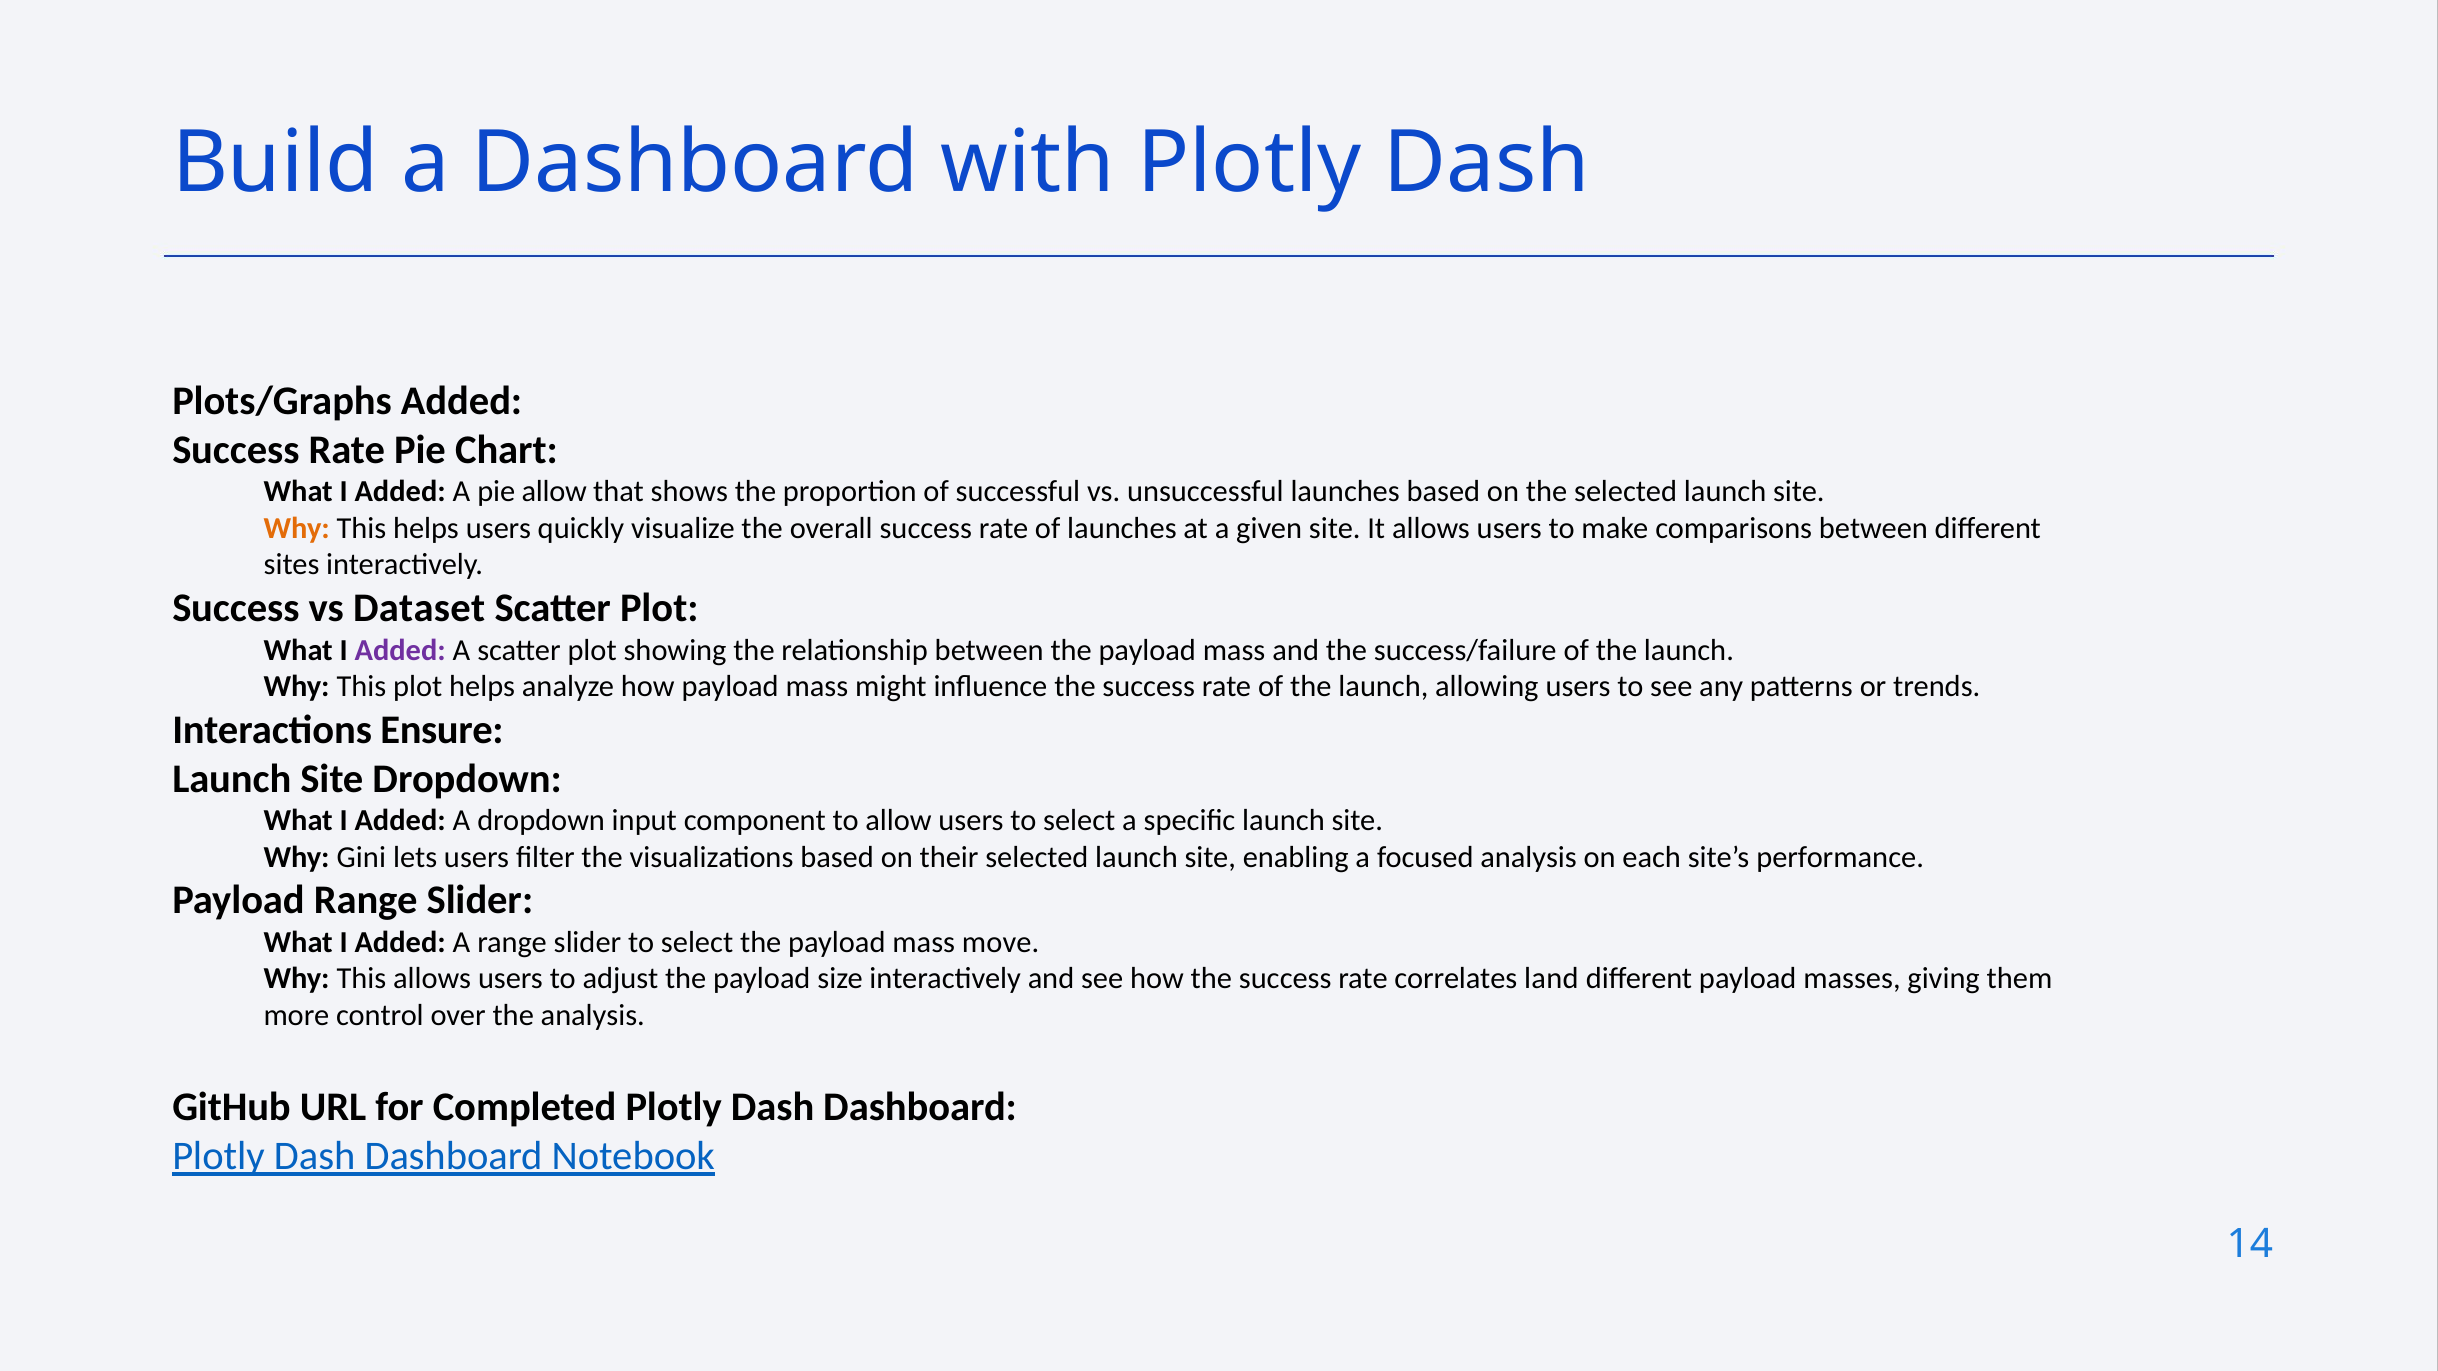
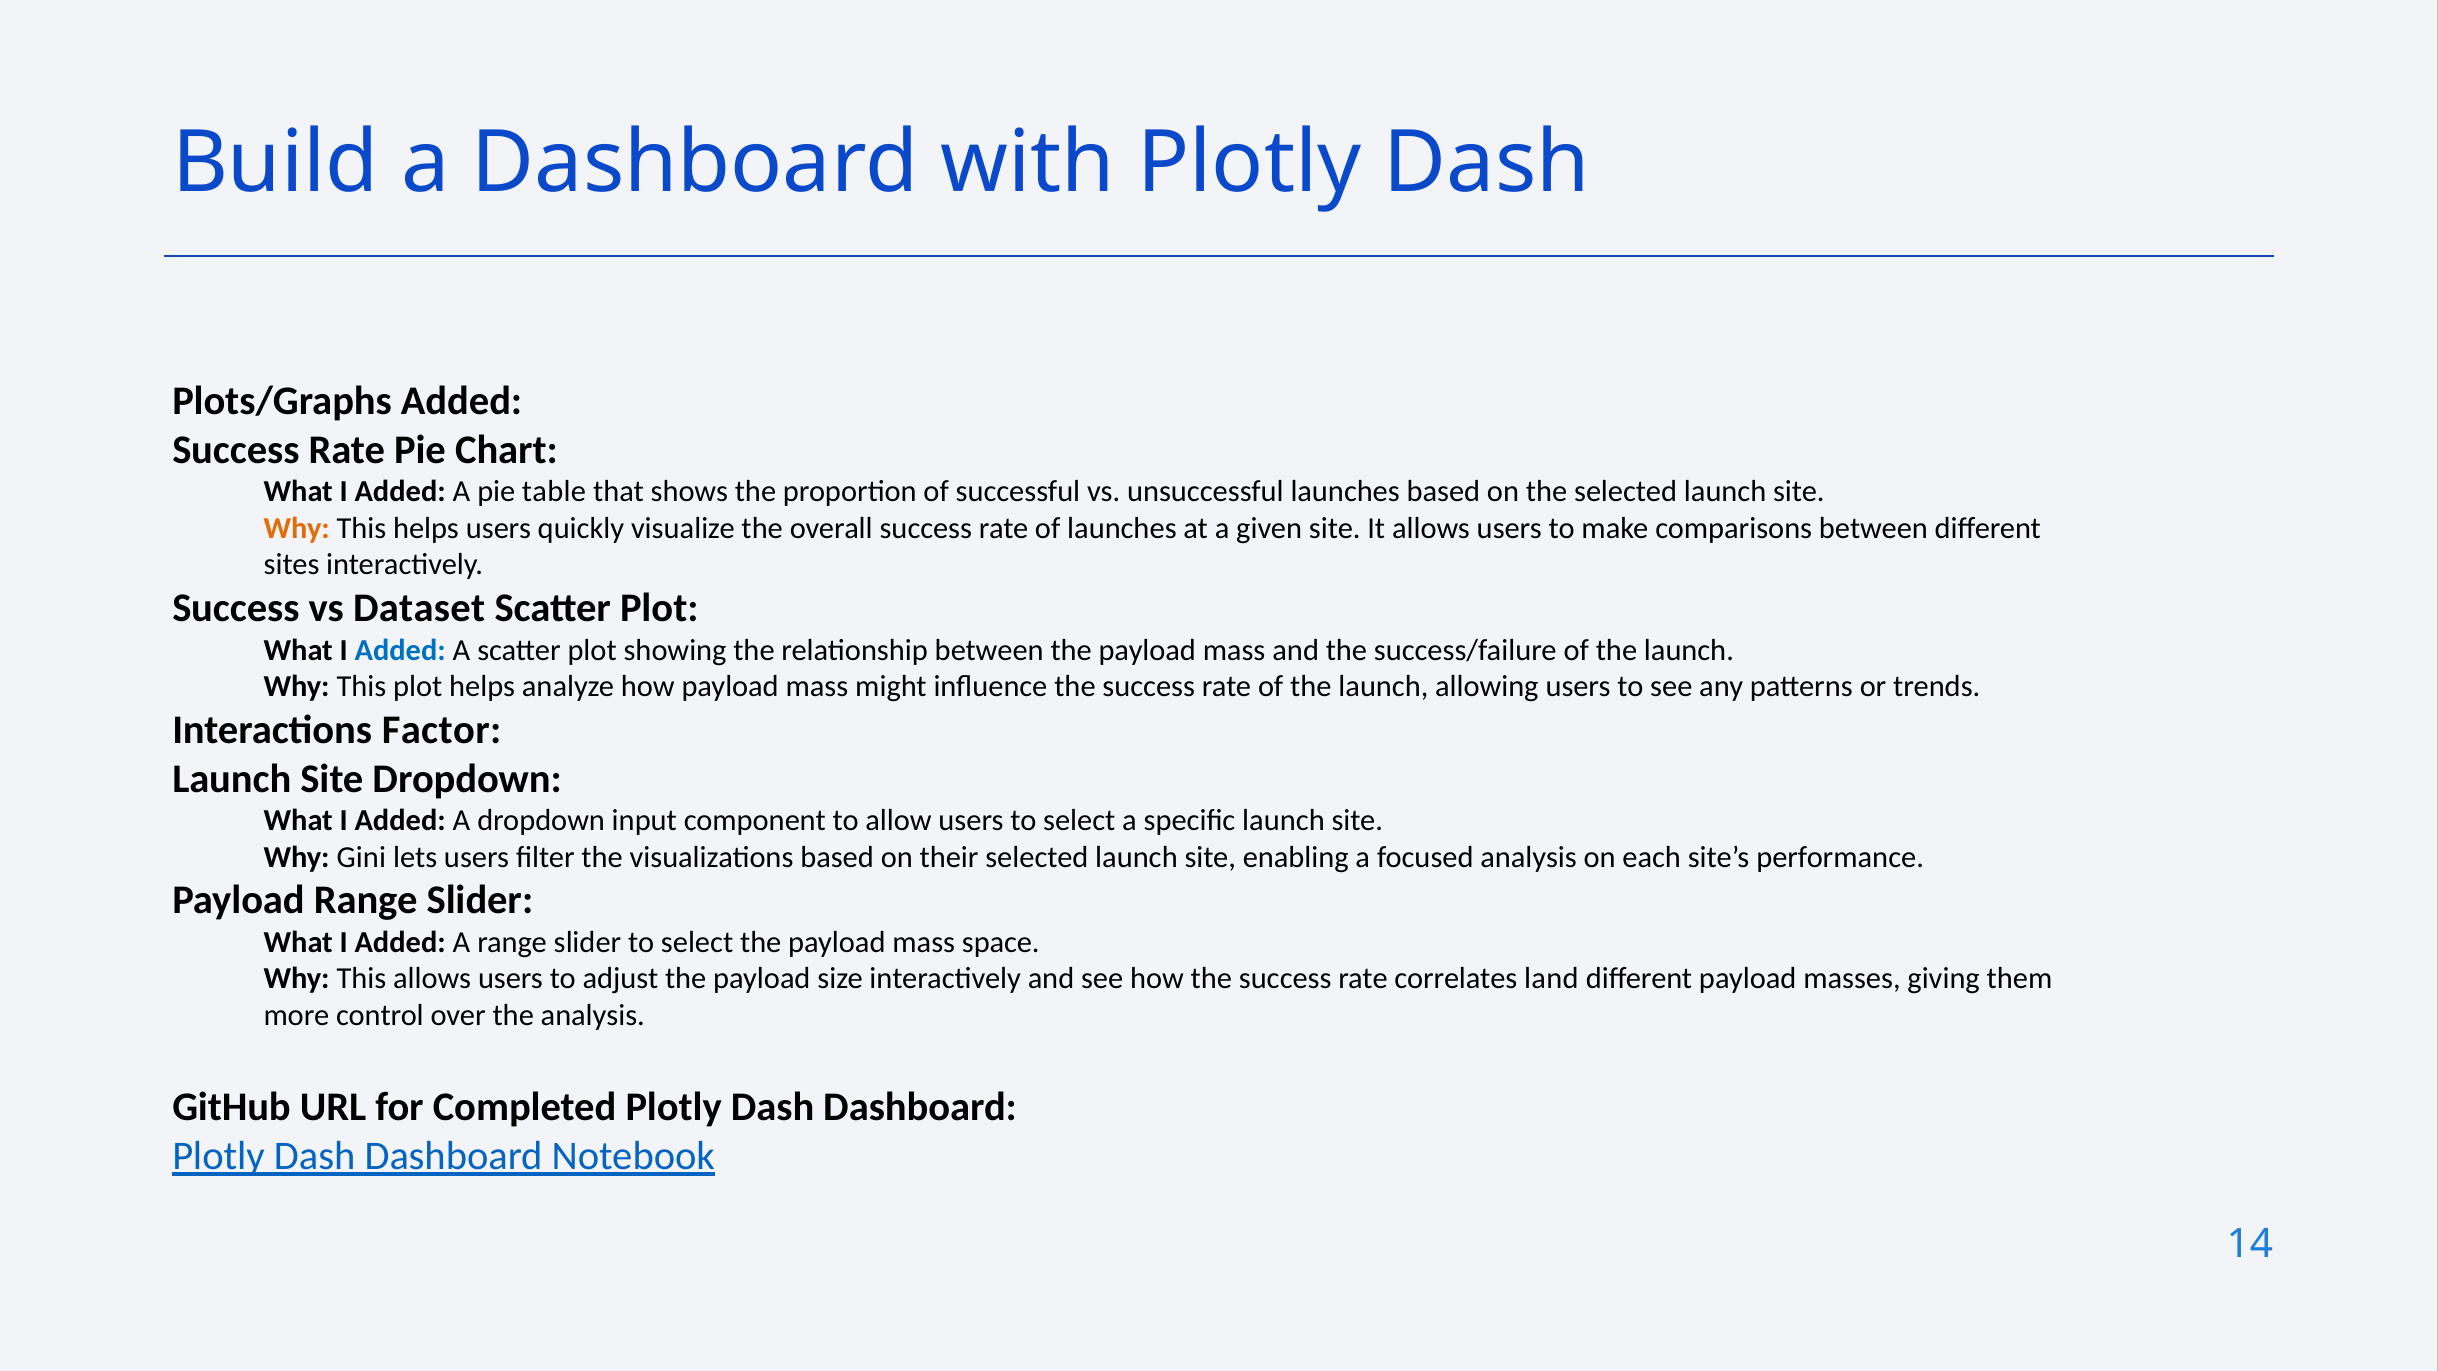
pie allow: allow -> table
Added at (400, 650) colour: purple -> blue
Ensure: Ensure -> Factor
move: move -> space
